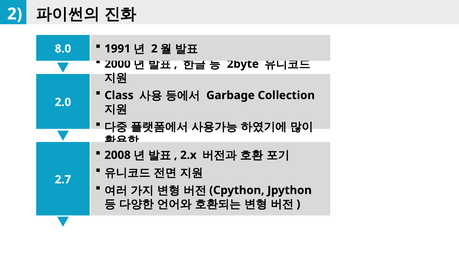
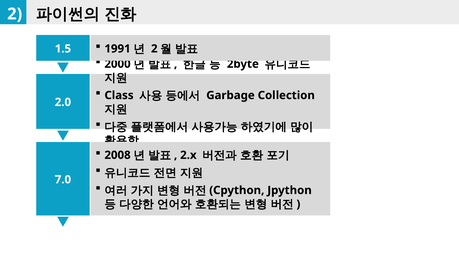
8.0: 8.0 -> 1.5
2.7: 2.7 -> 7.0
